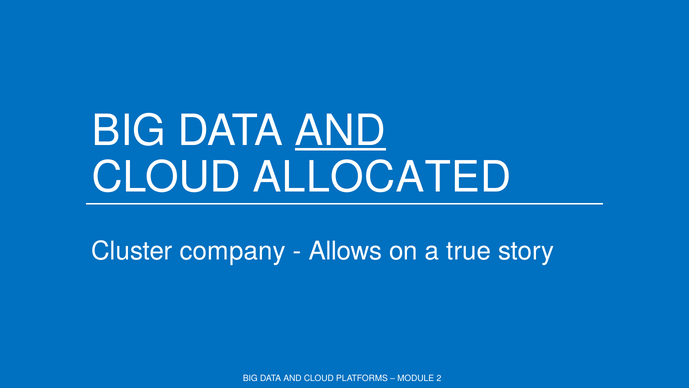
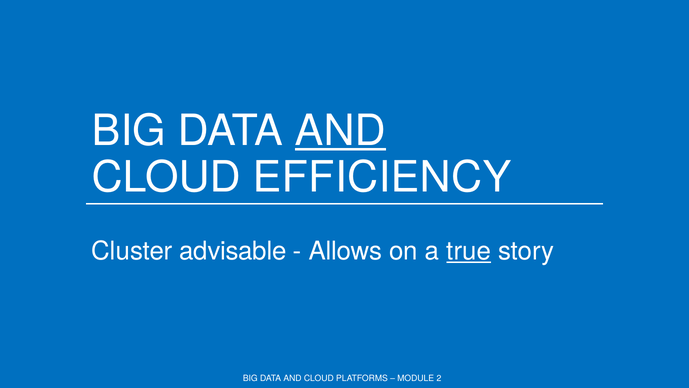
ALLOCATED: ALLOCATED -> EFFICIENCY
company: company -> advisable
true underline: none -> present
